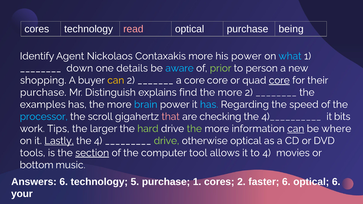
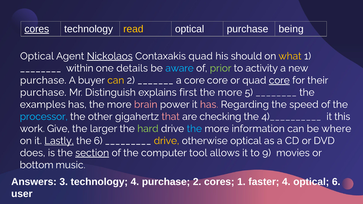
cores at (37, 29) underline: none -> present
read colour: pink -> yellow
Identify at (37, 56): Identify -> Optical
Nickolaos underline: none -> present
Contaxakis more: more -> quad
his power: power -> should
what colour: light blue -> yellow
down: down -> within
person: person -> activity
shopping at (43, 80): shopping -> purchase
find: find -> first
more 2: 2 -> 5
brain colour: light blue -> pink
has at (209, 105) colour: light blue -> pink
scroll: scroll -> other
bits: bits -> this
Tips: Tips -> Give
the at (194, 129) colour: light green -> light blue
can at (296, 129) underline: present -> none
the 4: 4 -> 6
drive at (167, 141) colour: light green -> yellow
tools: tools -> does
to 4: 4 -> 9
Answers 6: 6 -> 3
technology 5: 5 -> 4
purchase 1: 1 -> 2
cores 2: 2 -> 1
faster 6: 6 -> 4
your: your -> user
